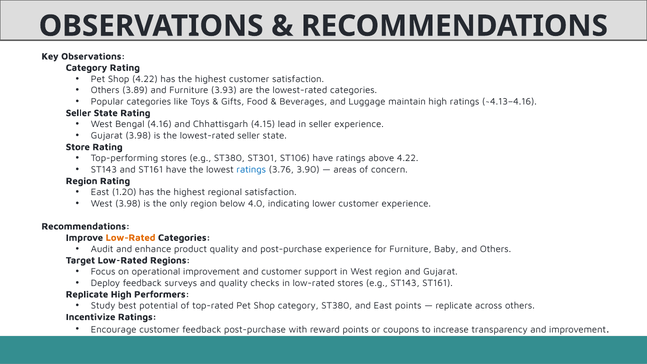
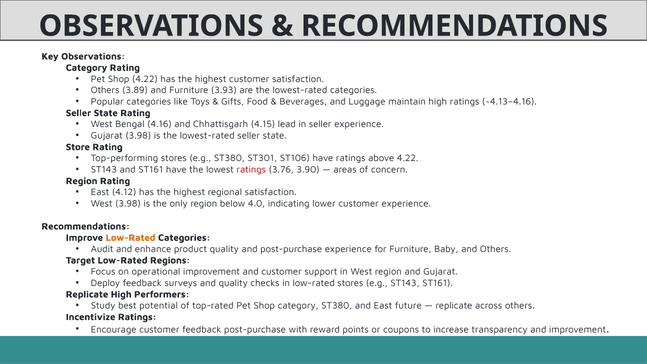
ratings at (251, 170) colour: blue -> red
1.20: 1.20 -> 4.12
East points: points -> future
